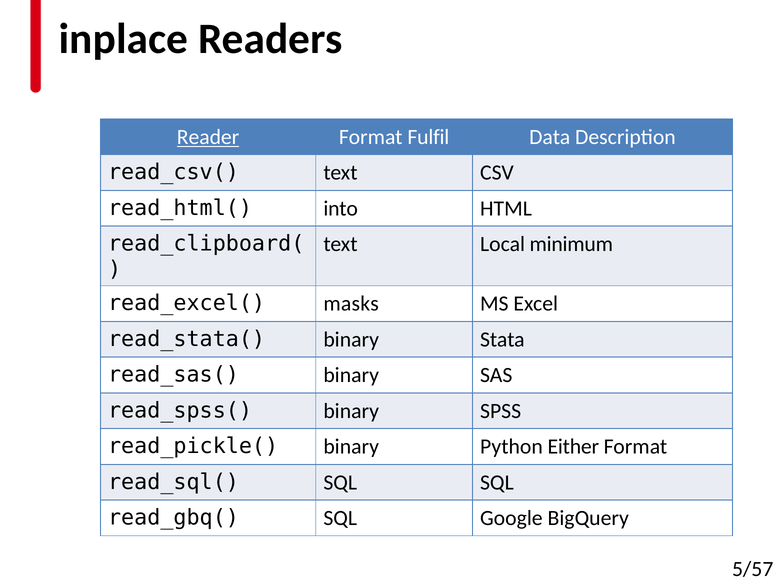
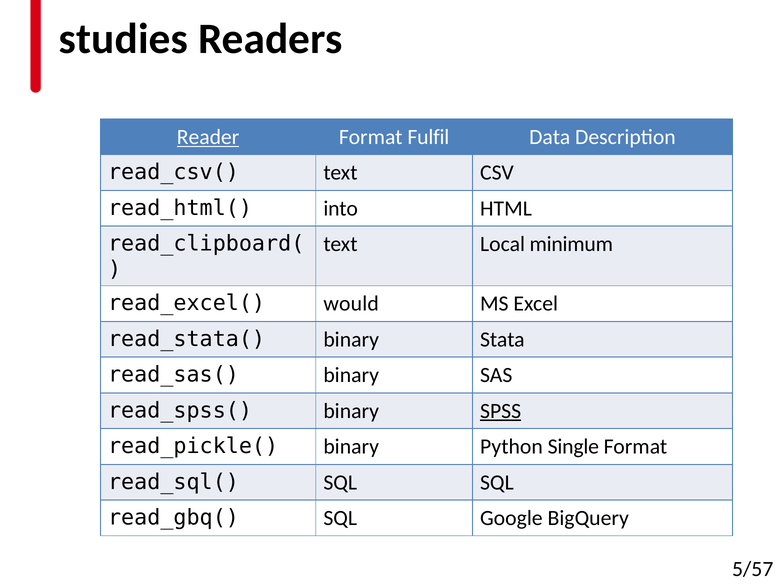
inplace: inplace -> studies
masks: masks -> would
SPSS underline: none -> present
Either: Either -> Single
